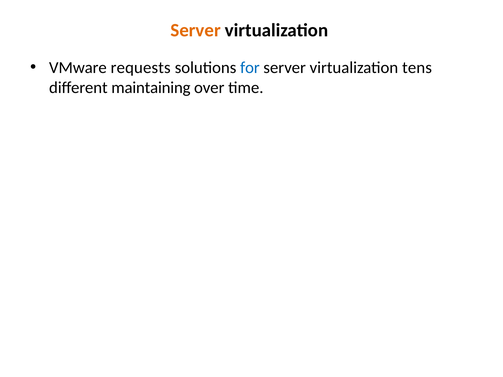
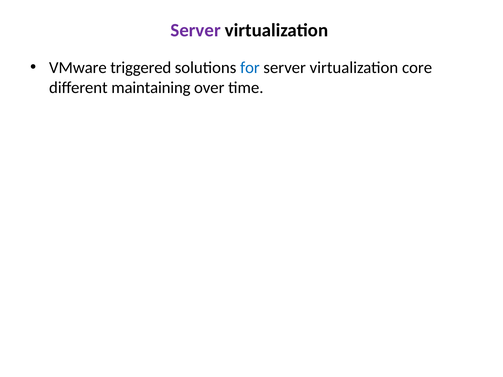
Server at (196, 30) colour: orange -> purple
requests: requests -> triggered
tens: tens -> core
